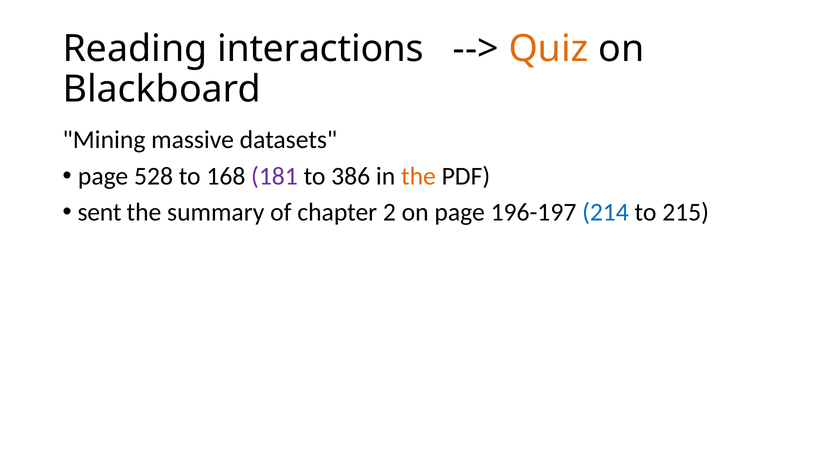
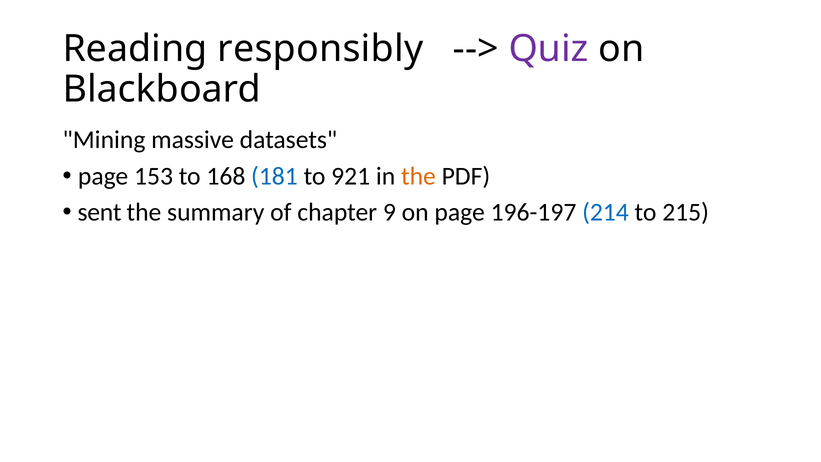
interactions: interactions -> responsibly
Quiz colour: orange -> purple
528: 528 -> 153
181 colour: purple -> blue
386: 386 -> 921
2: 2 -> 9
